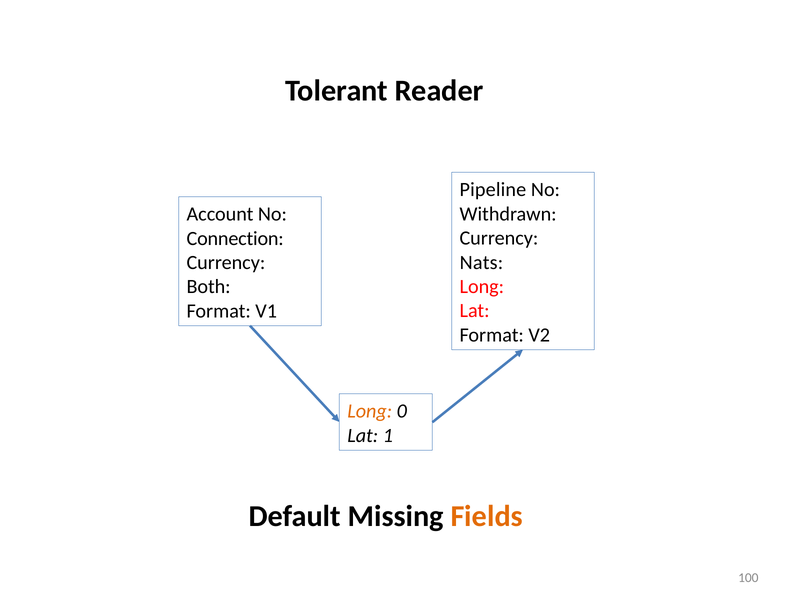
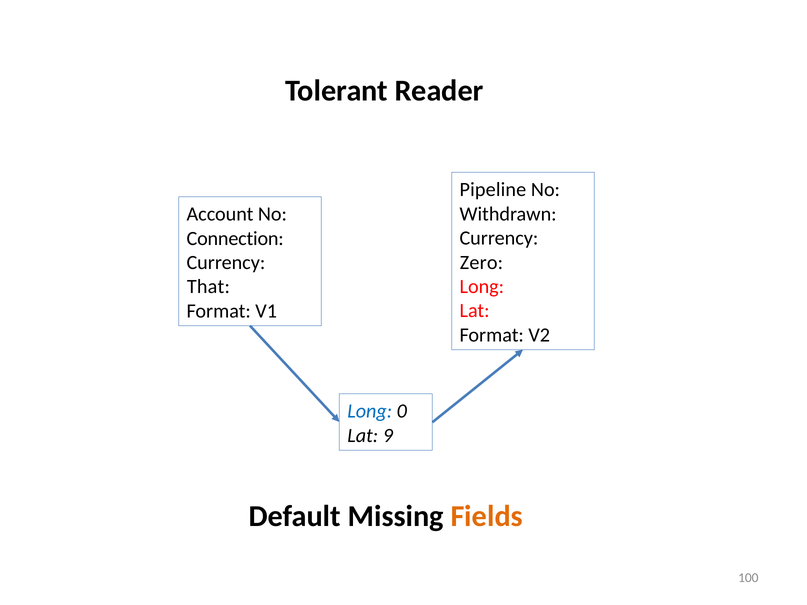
Nats: Nats -> Zero
Both: Both -> That
Long at (370, 411) colour: orange -> blue
1: 1 -> 9
